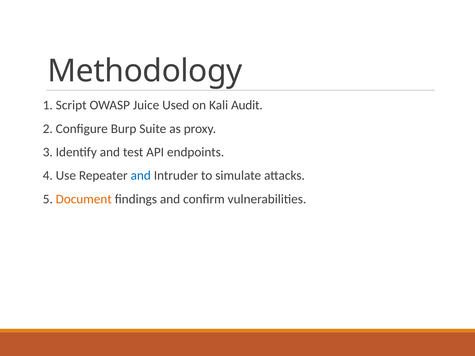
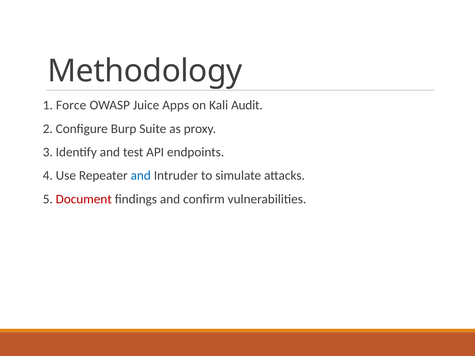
Script: Script -> Force
Used: Used -> Apps
Document colour: orange -> red
